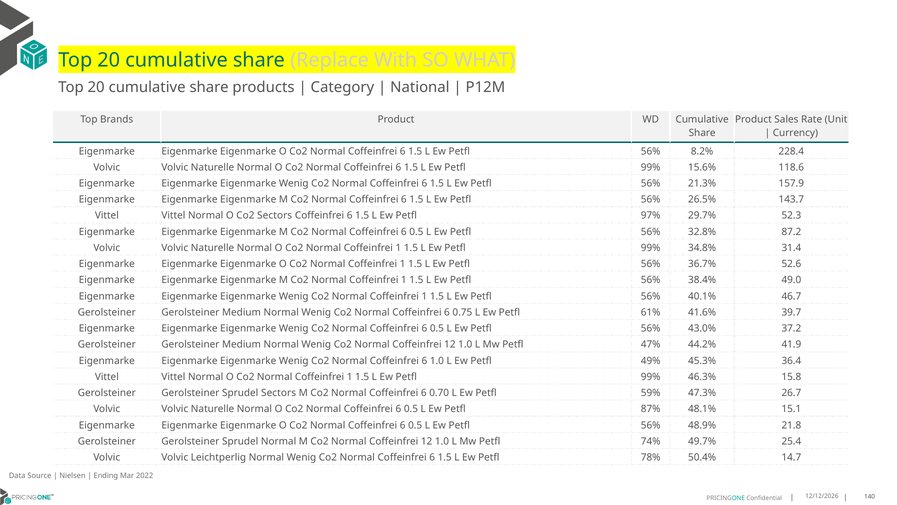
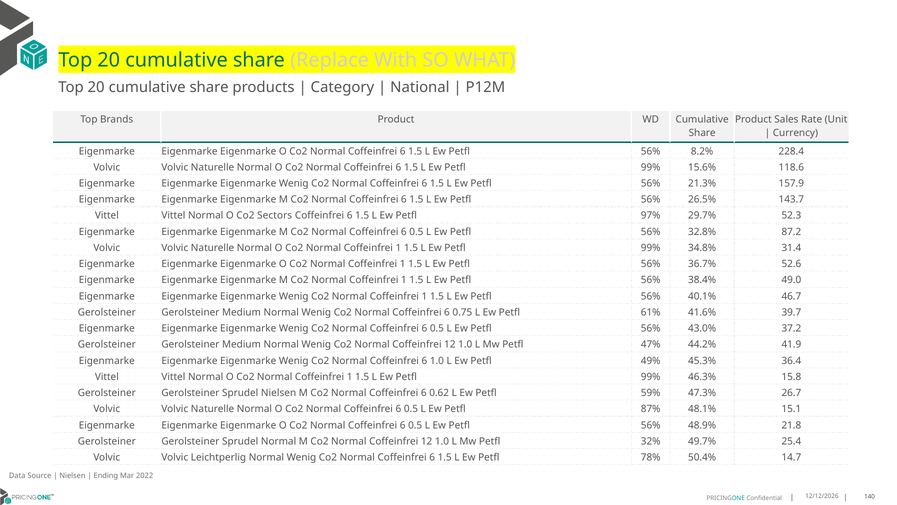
Sprudel Sectors: Sectors -> Nielsen
0.70: 0.70 -> 0.62
74%: 74% -> 32%
